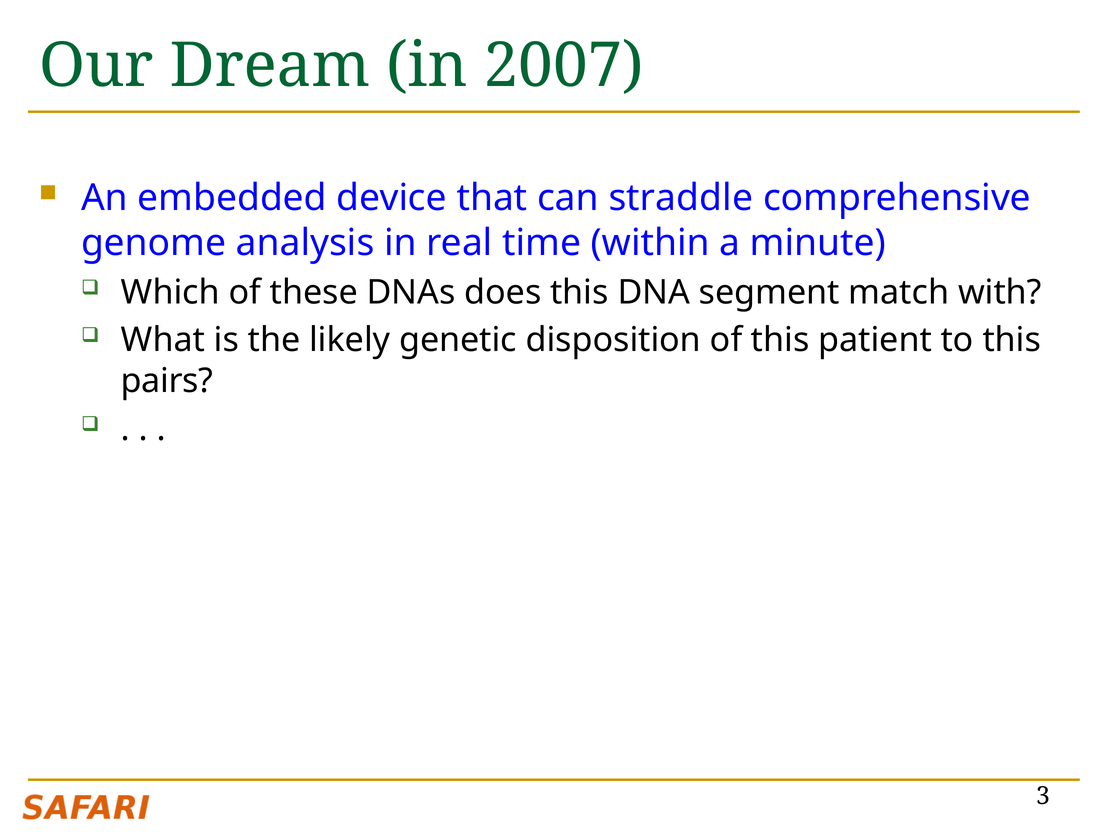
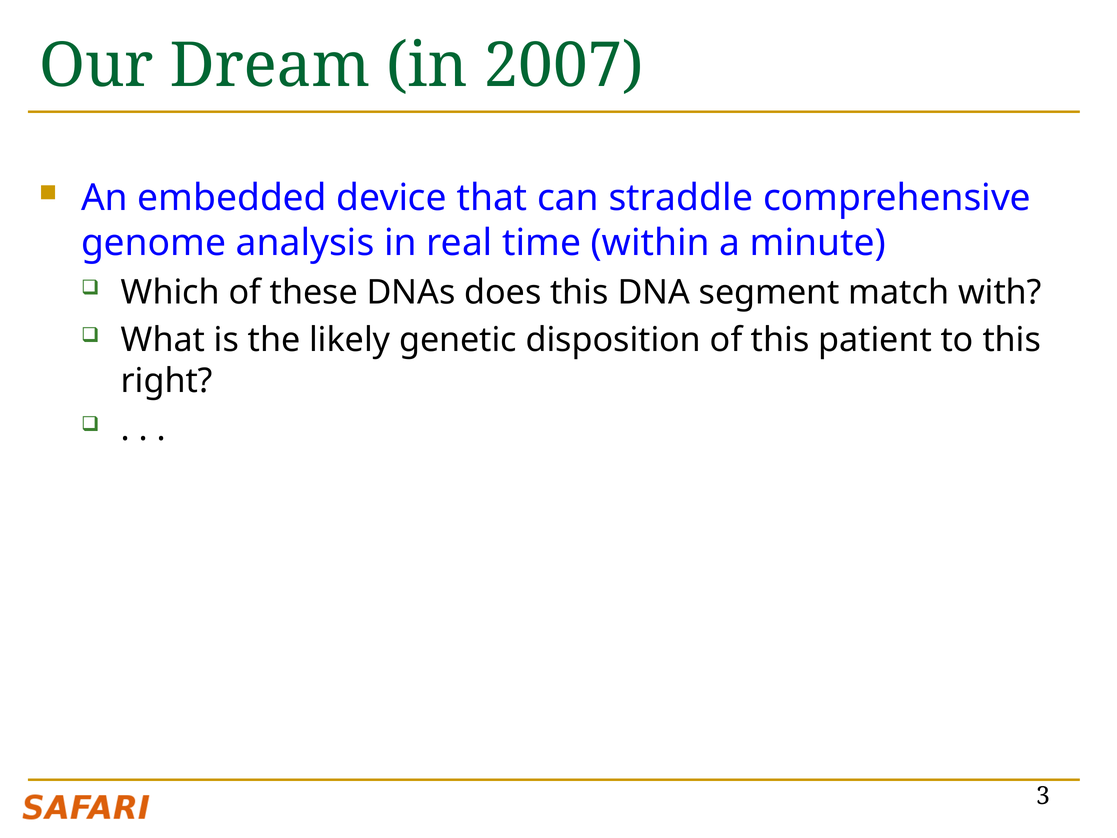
pairs: pairs -> right
